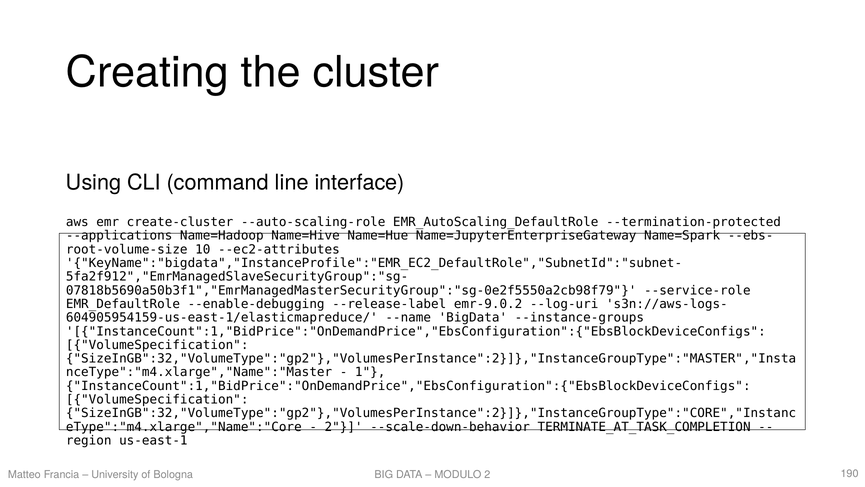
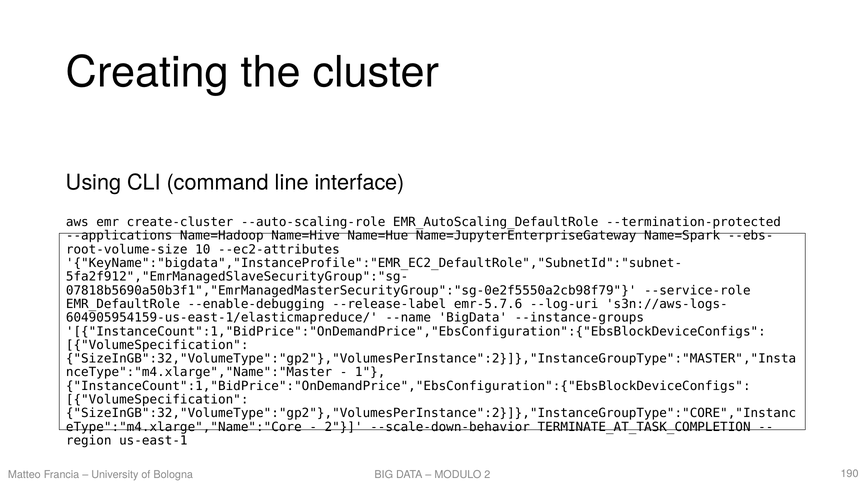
emr-9.0.2: emr-9.0.2 -> emr-5.7.6
